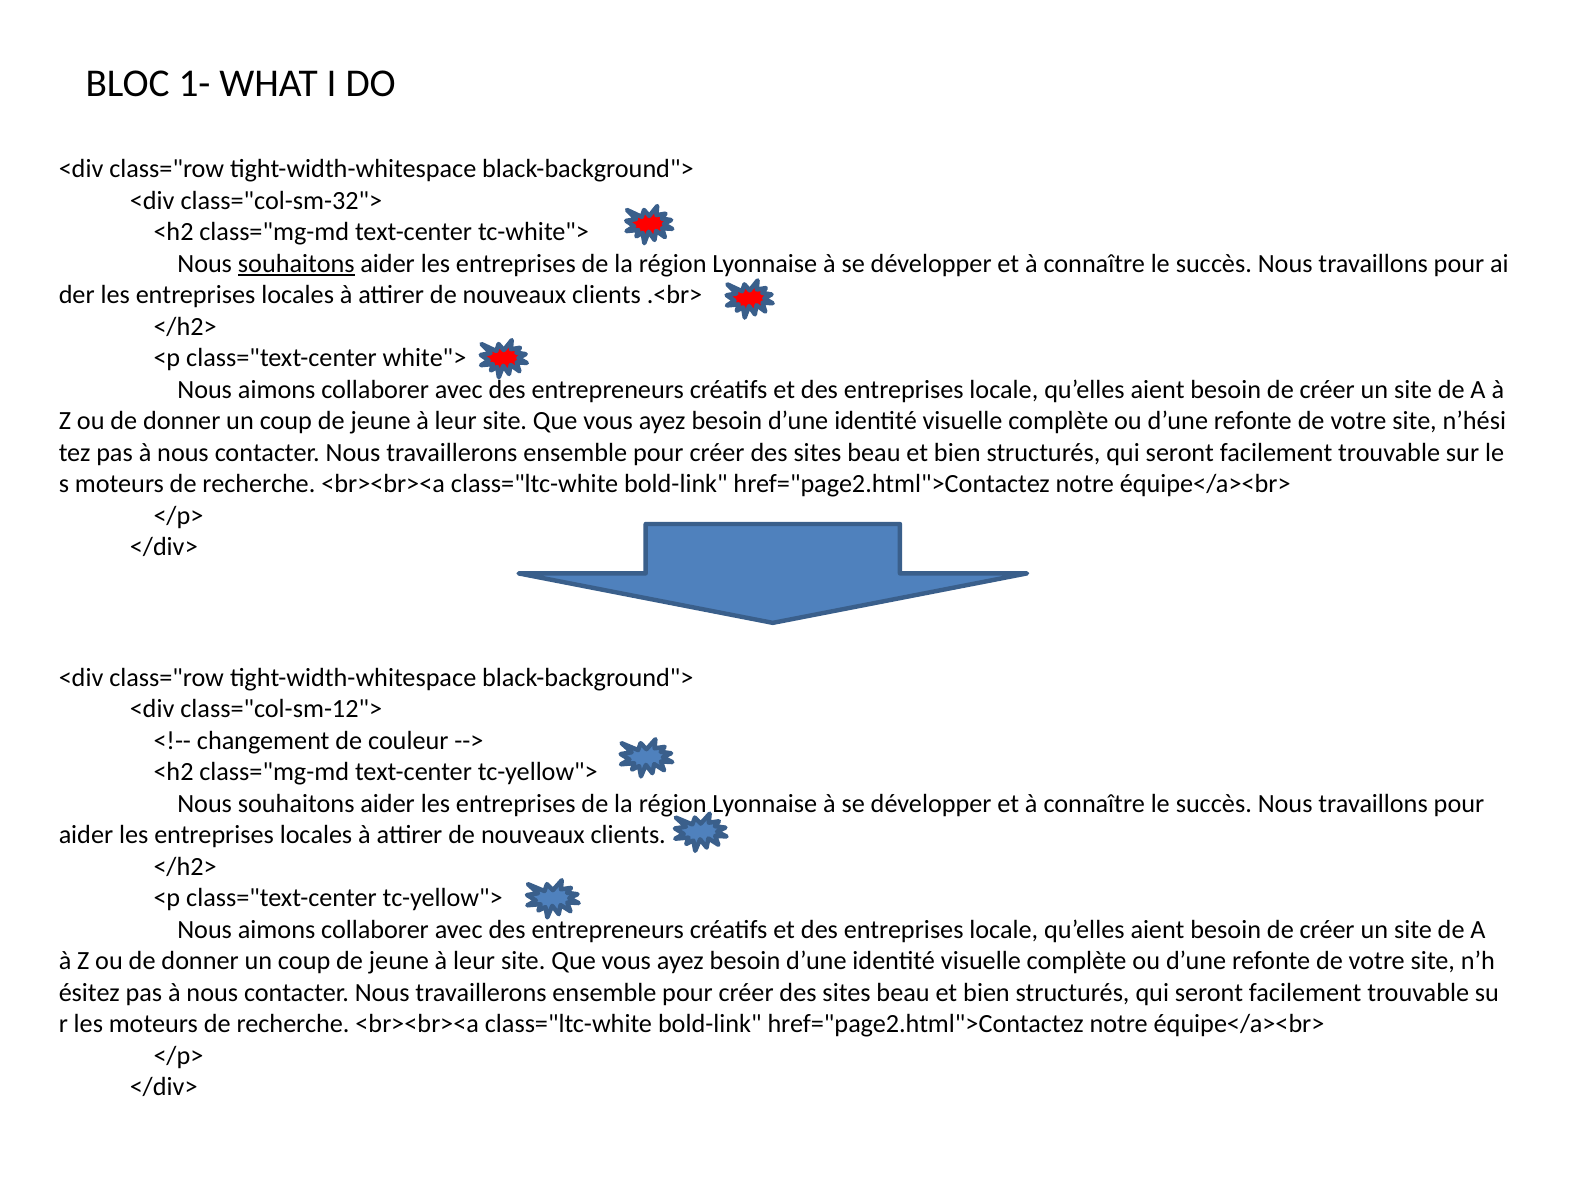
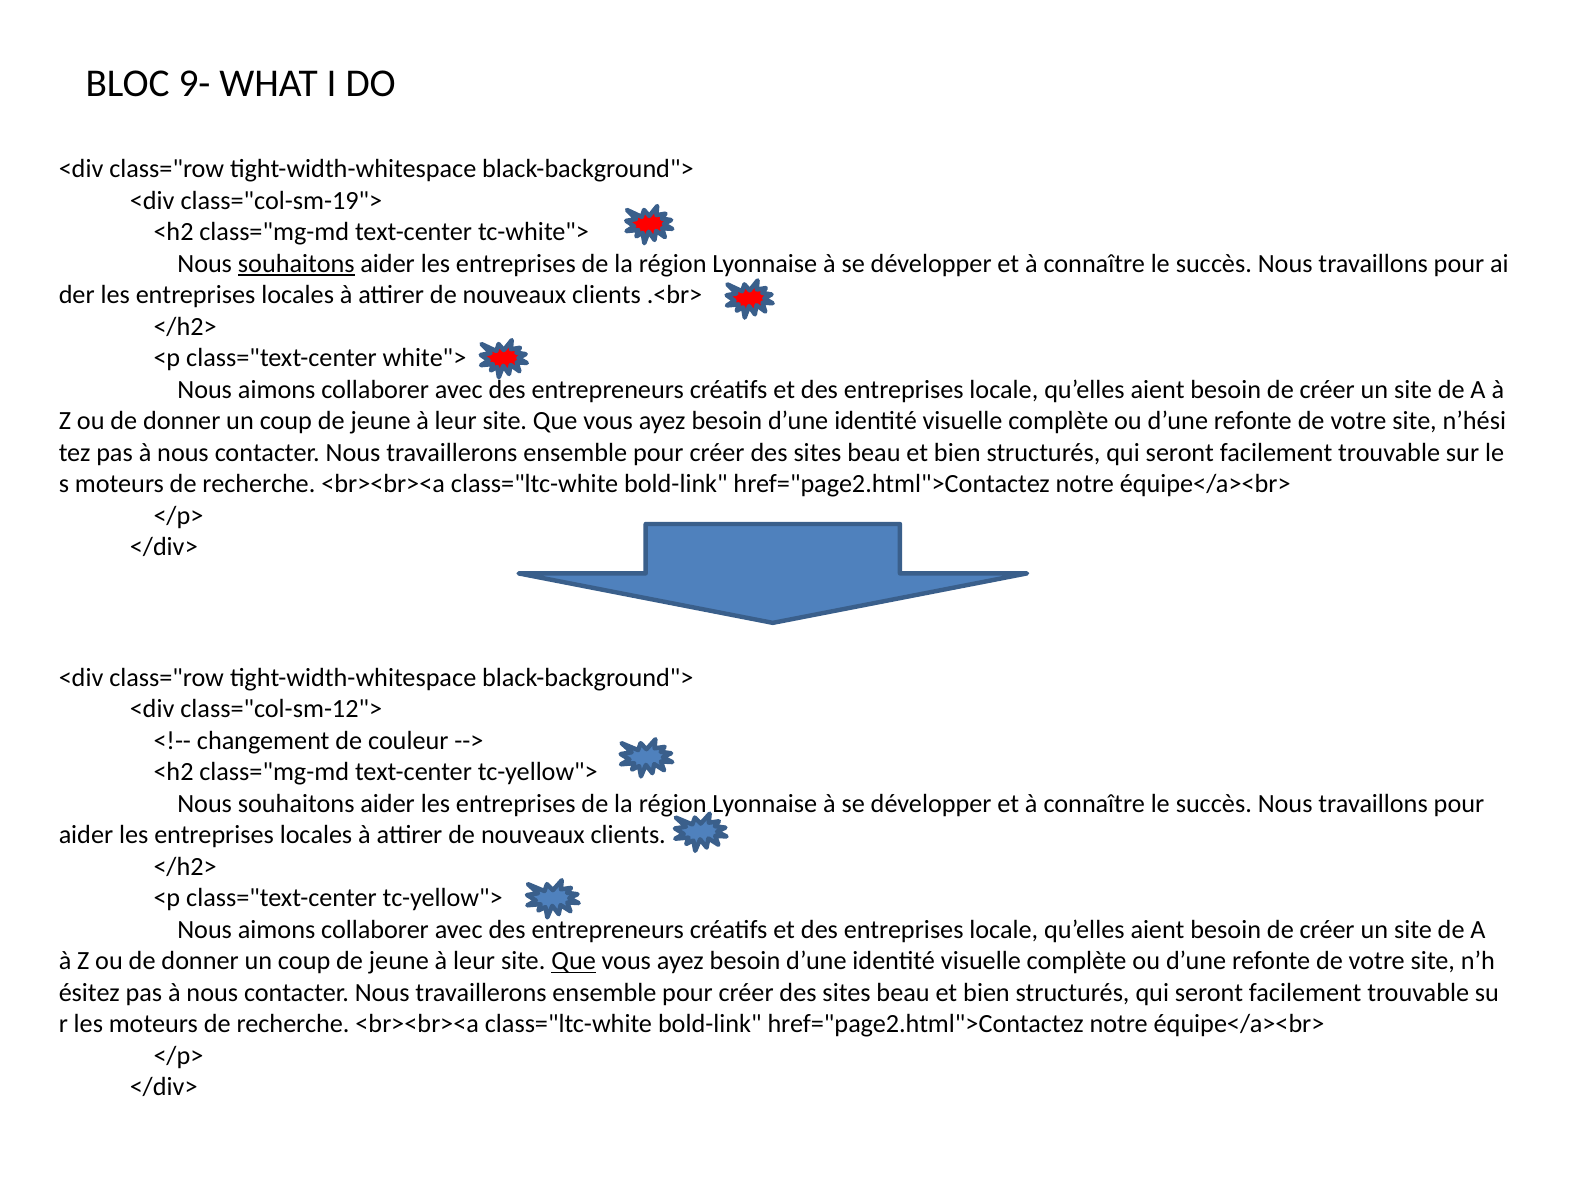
1-: 1- -> 9-
class="col-sm-32">: class="col-sm-32"> -> class="col-sm-19">
Que at (574, 961) underline: none -> present
